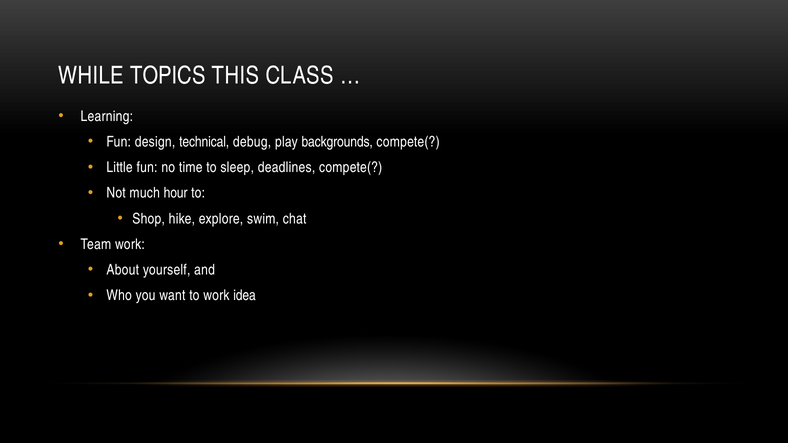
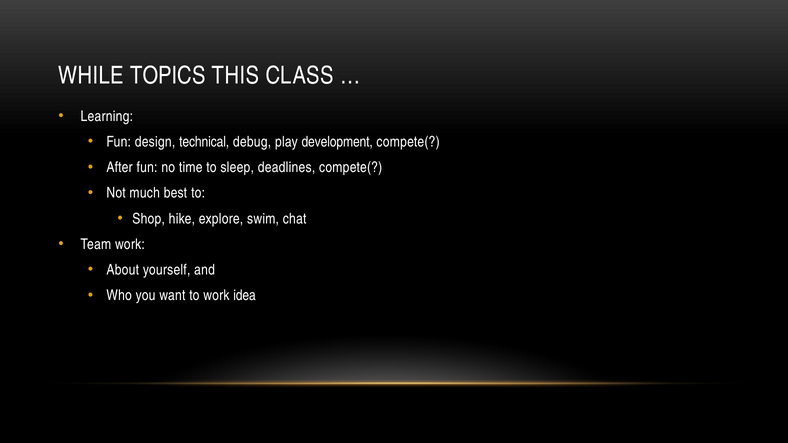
backgrounds: backgrounds -> development
Little: Little -> After
hour: hour -> best
